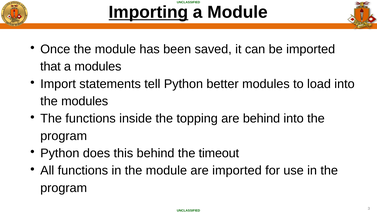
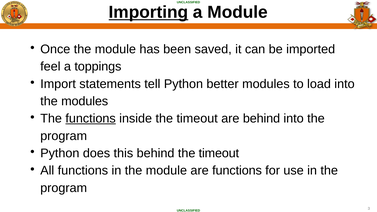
that: that -> feel
a modules: modules -> toppings
functions at (91, 119) underline: none -> present
inside the topping: topping -> timeout
are imported: imported -> functions
